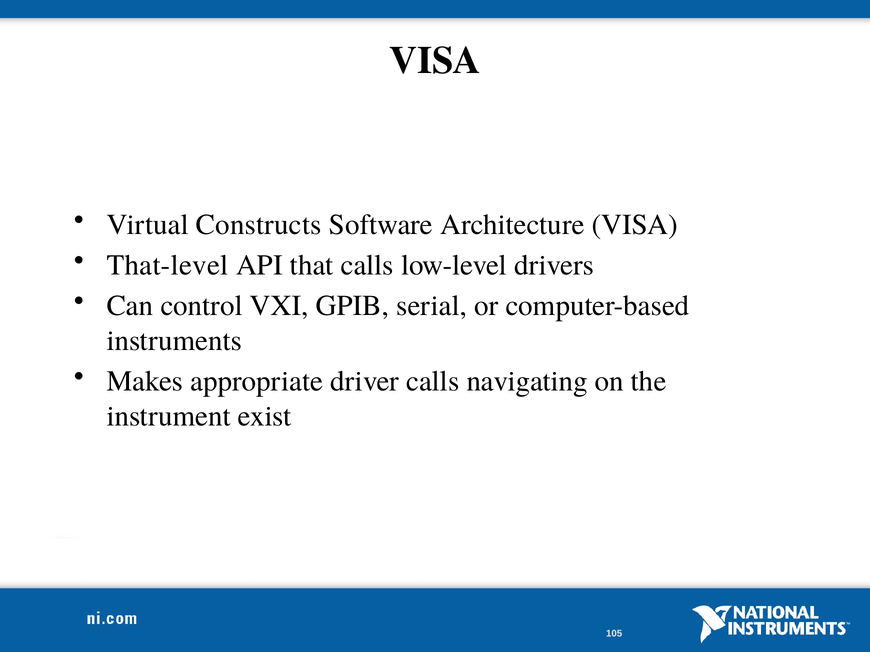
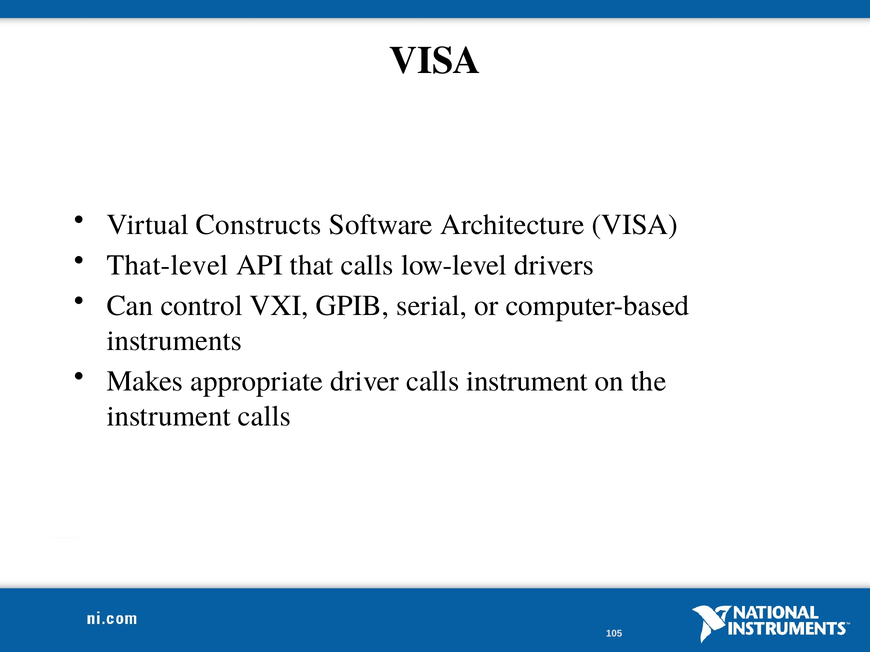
calls navigating: navigating -> instrument
instrument exist: exist -> calls
